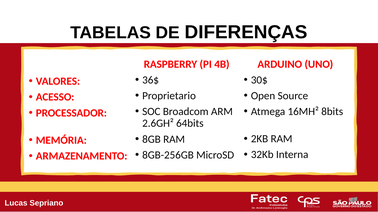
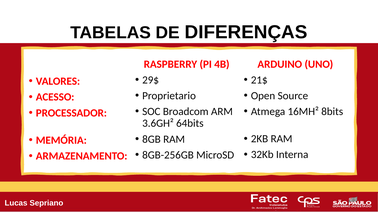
36$: 36$ -> 29$
30$: 30$ -> 21$
2.6GH²: 2.6GH² -> 3.6GH²
